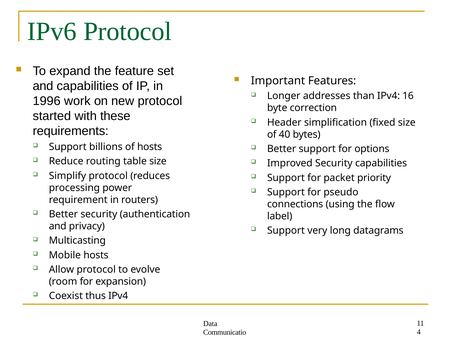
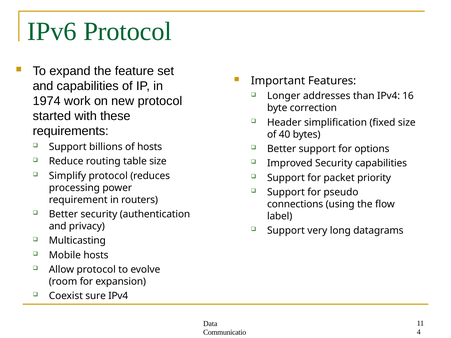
1996: 1996 -> 1974
thus: thus -> sure
